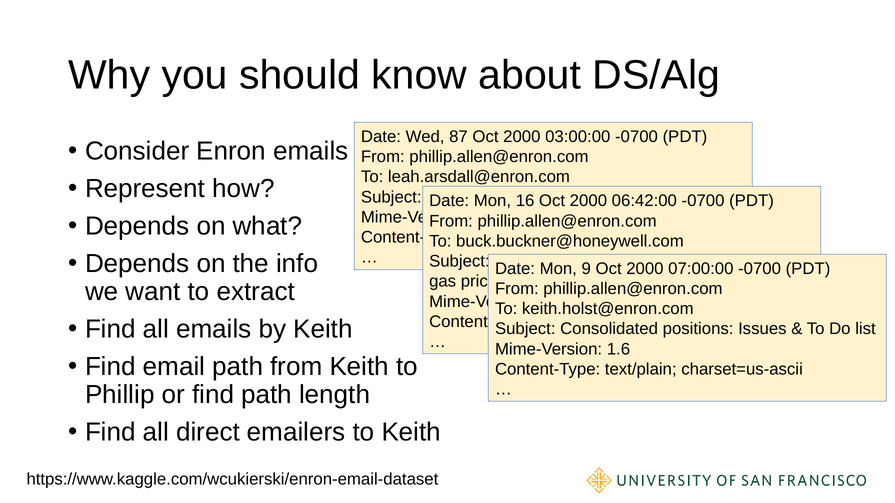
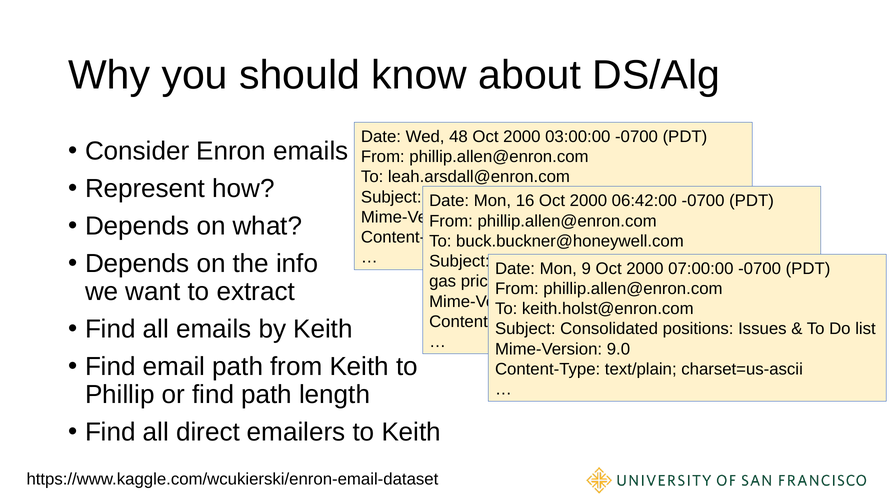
87: 87 -> 48
1.6: 1.6 -> 9.0
